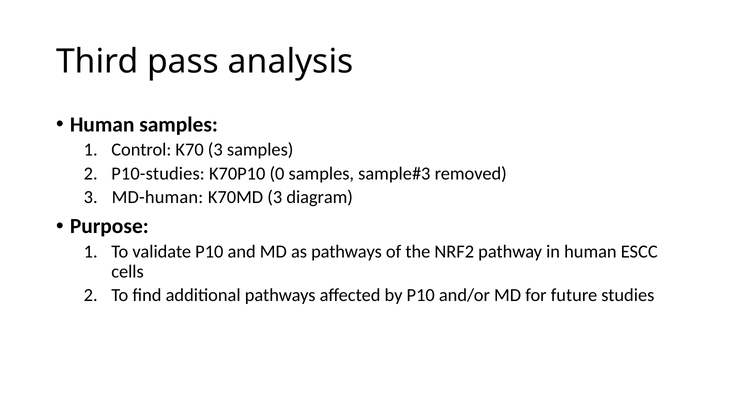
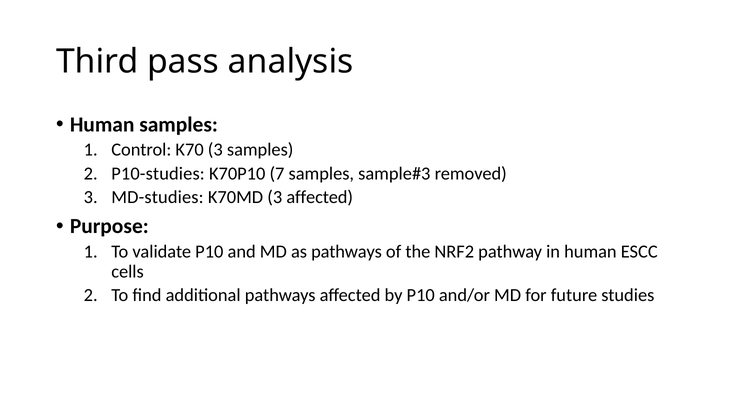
0: 0 -> 7
MD-human: MD-human -> MD-studies
3 diagram: diagram -> affected
